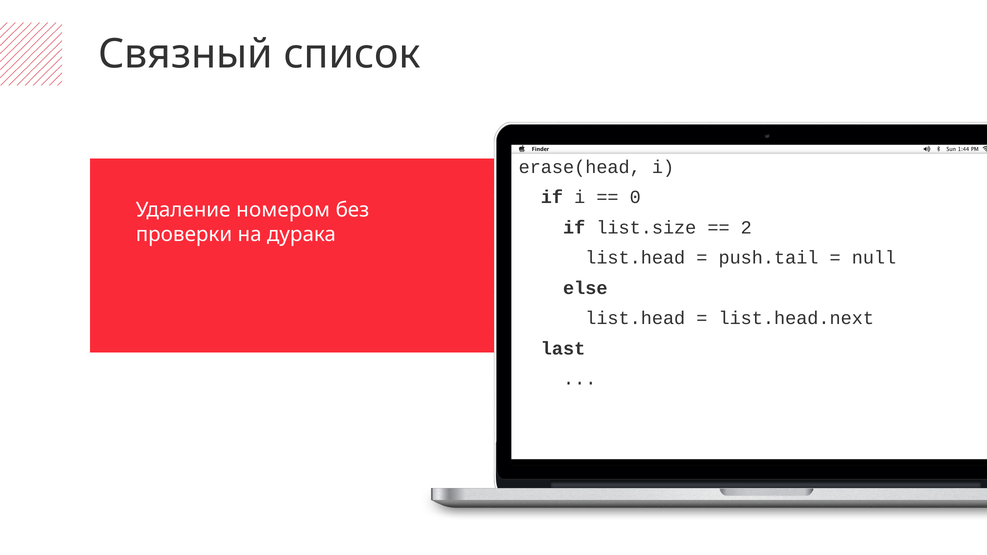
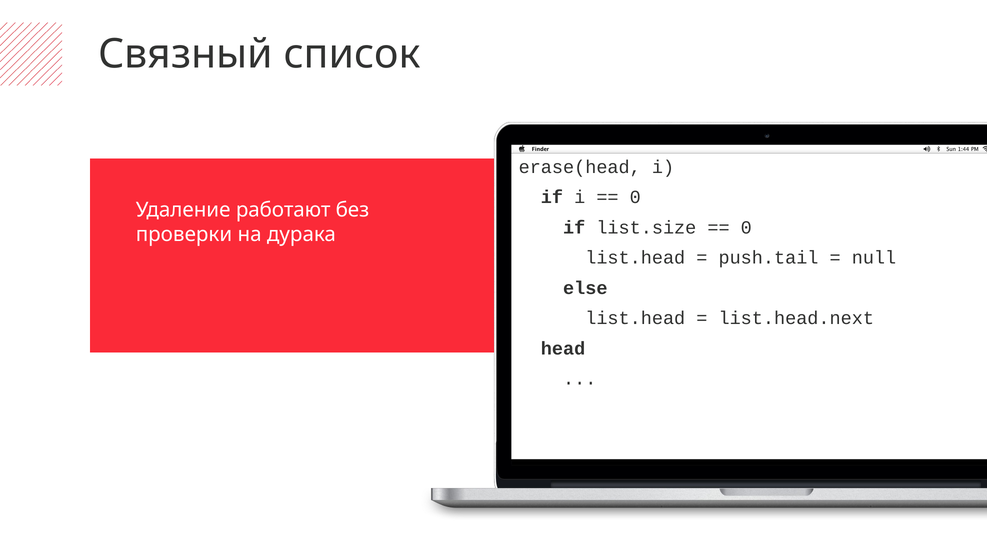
номером: номером -> работают
2 at (746, 228): 2 -> 0
last: last -> head
